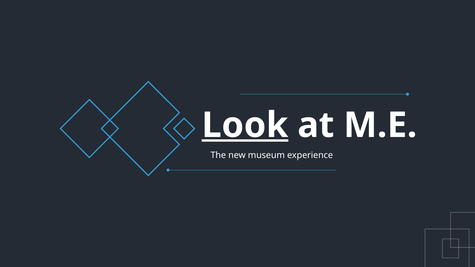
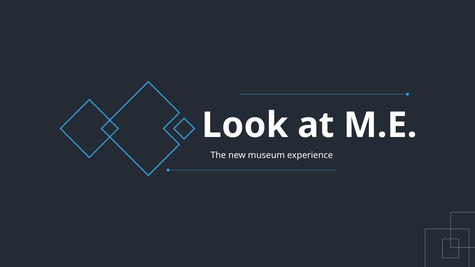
Look underline: present -> none
